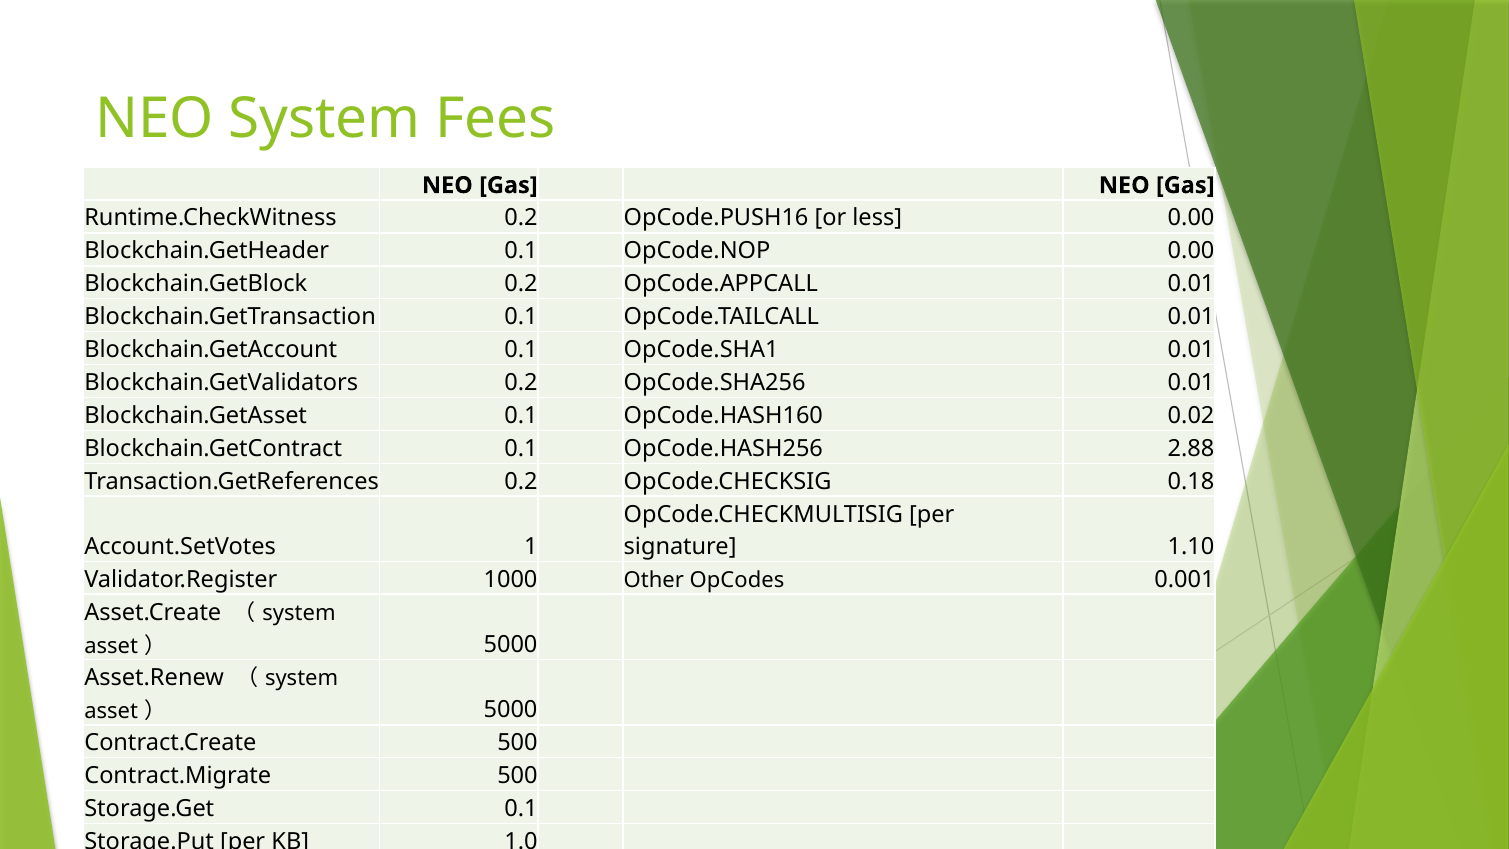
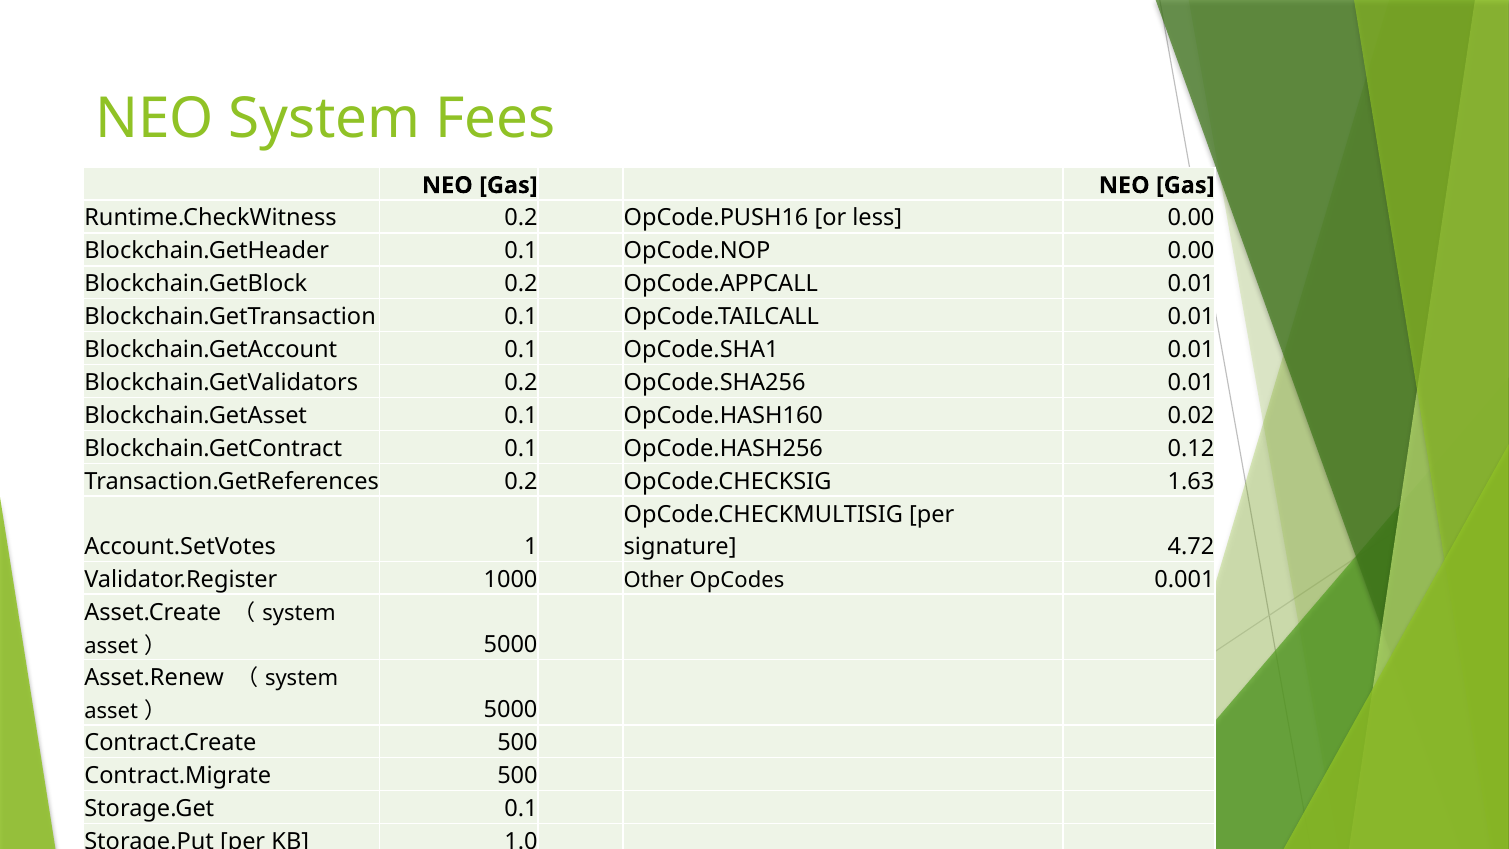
2.88: 2.88 -> 0.12
0.18: 0.18 -> 1.63
1.10: 1.10 -> 4.72
